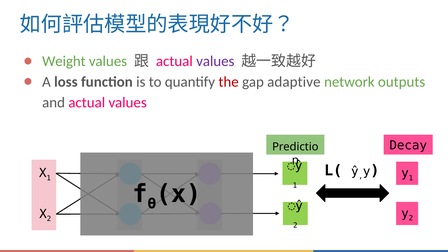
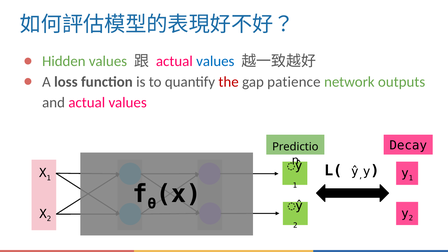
Weight: Weight -> Hidden
values at (215, 61) colour: purple -> blue
adaptive: adaptive -> patience
